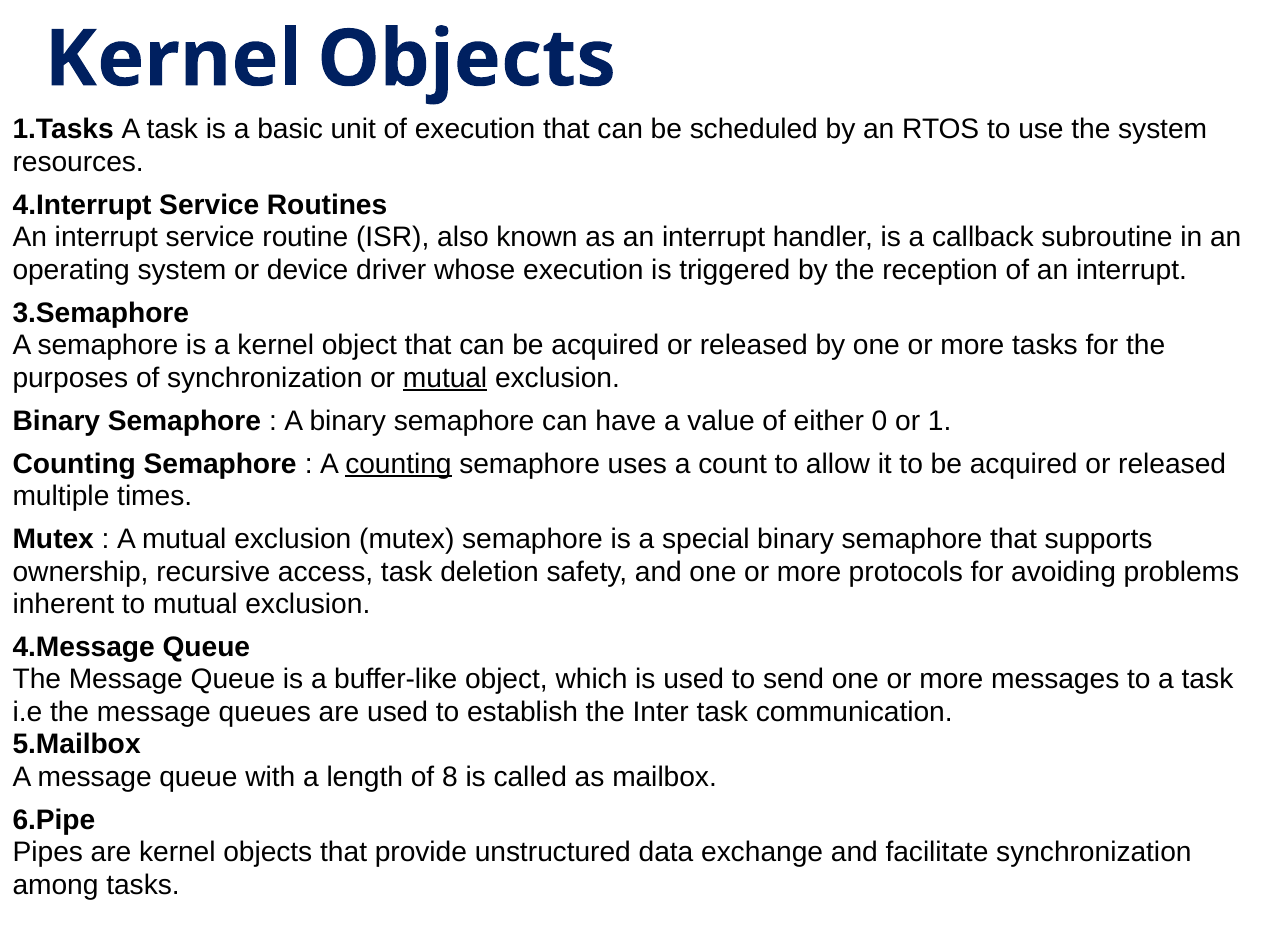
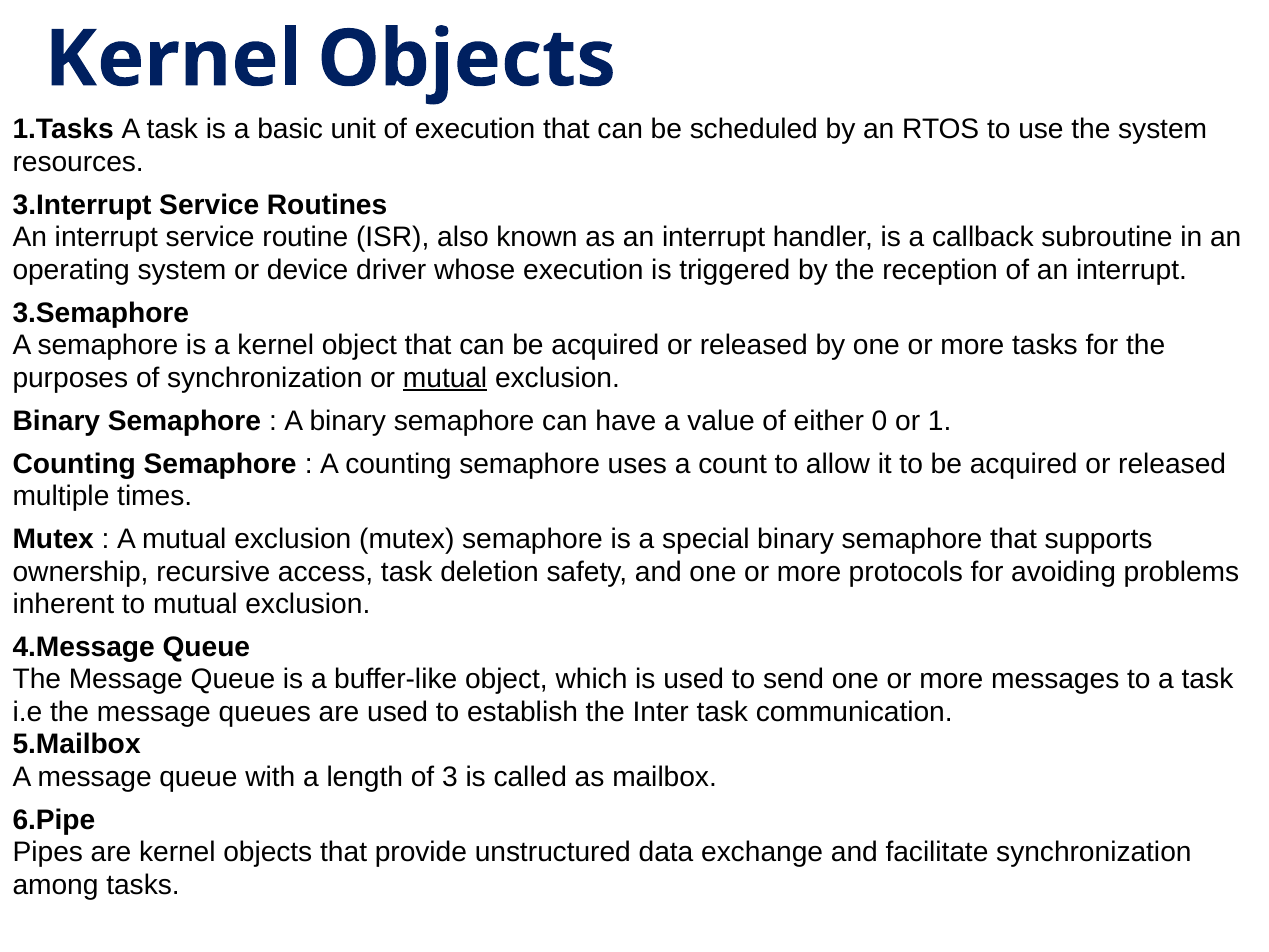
4.Interrupt: 4.Interrupt -> 3.Interrupt
counting at (398, 464) underline: present -> none
8: 8 -> 3
